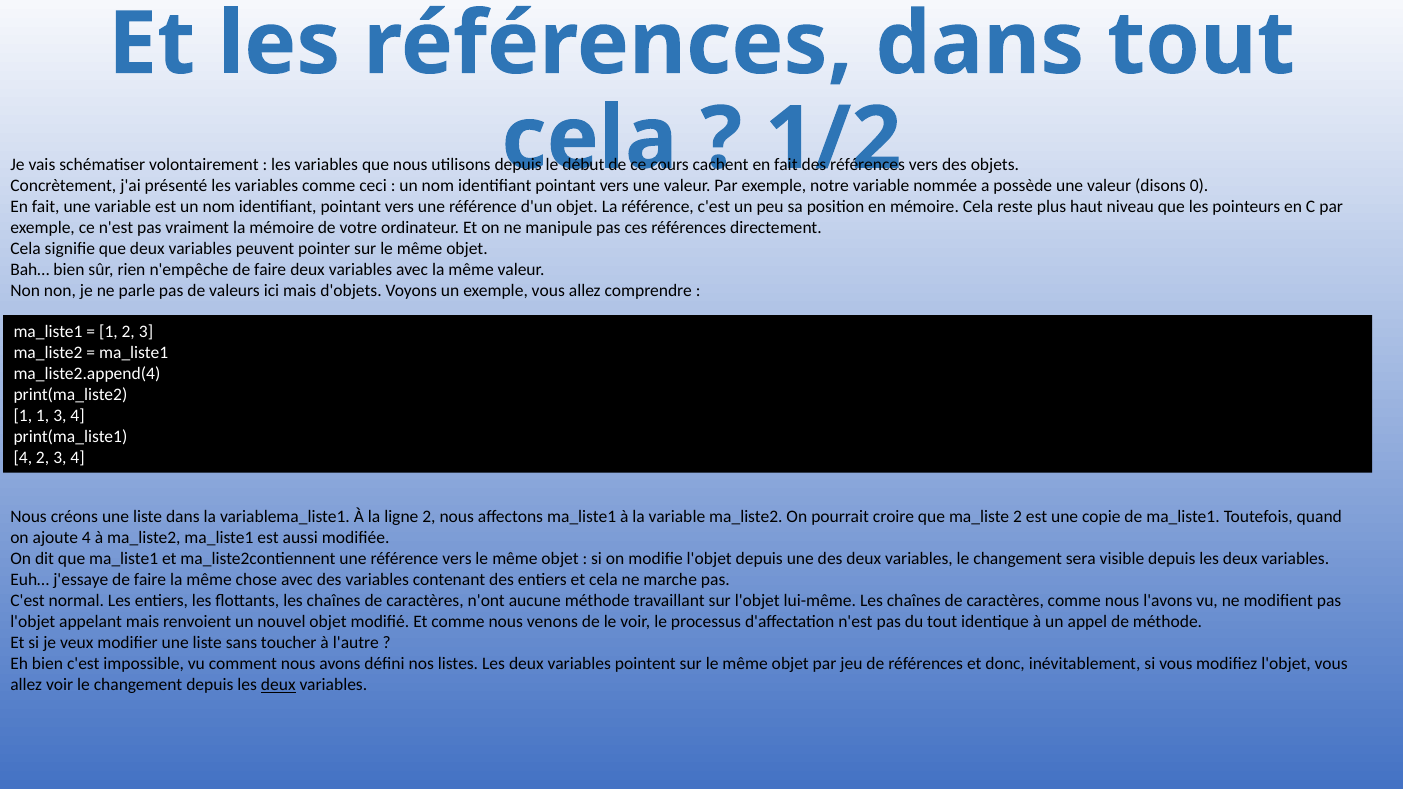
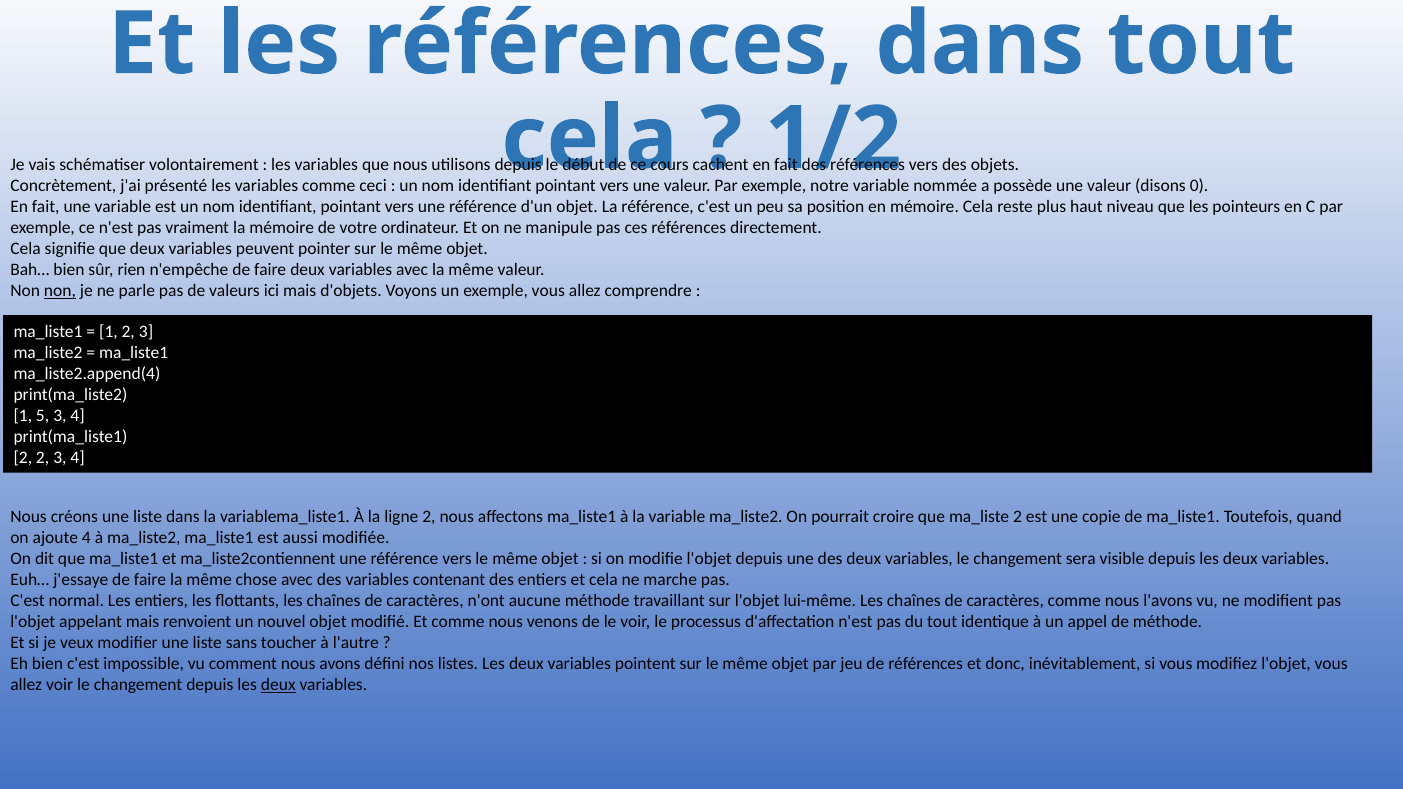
non at (60, 291) underline: none -> present
1 1: 1 -> 5
4 at (23, 458): 4 -> 2
